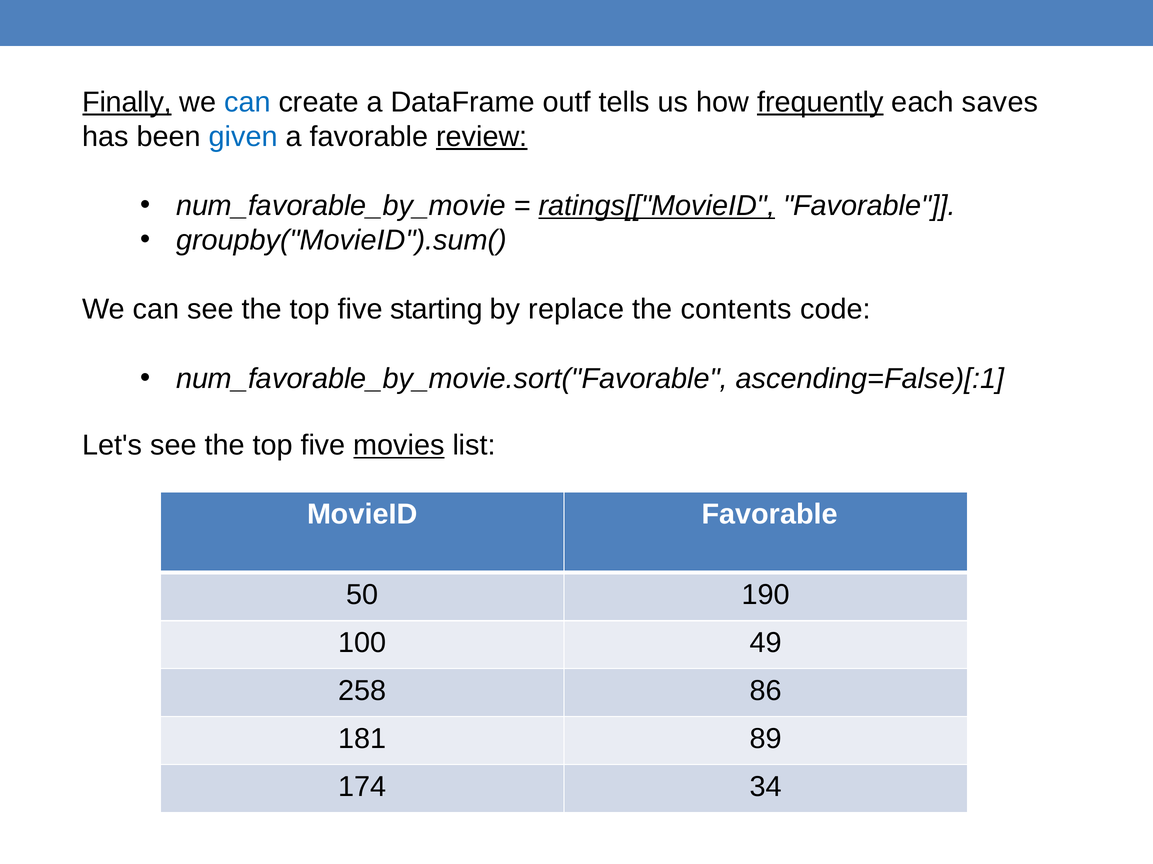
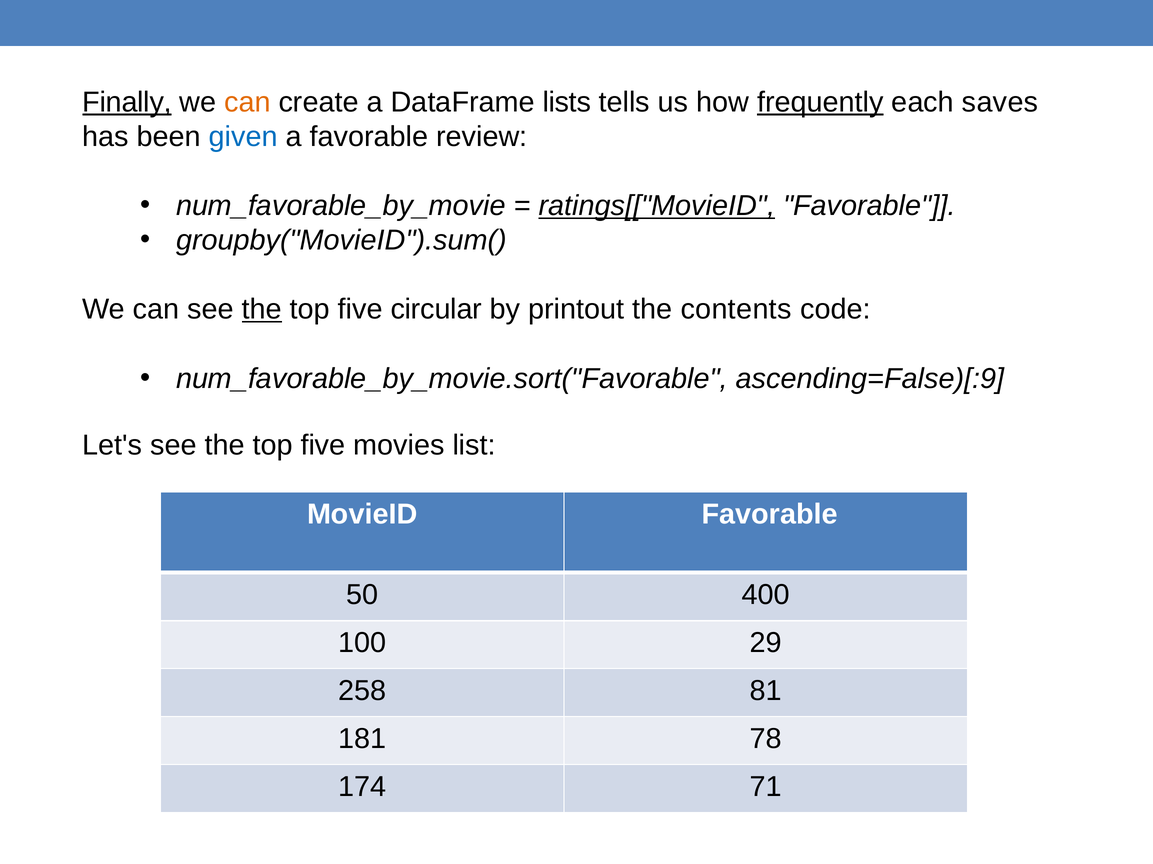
can at (247, 102) colour: blue -> orange
outf: outf -> lists
review underline: present -> none
the at (262, 310) underline: none -> present
starting: starting -> circular
replace: replace -> printout
ascending=False)[:1: ascending=False)[:1 -> ascending=False)[:9
movies underline: present -> none
190: 190 -> 400
49: 49 -> 29
86: 86 -> 81
89: 89 -> 78
34: 34 -> 71
